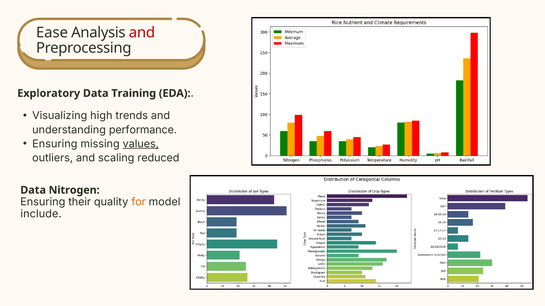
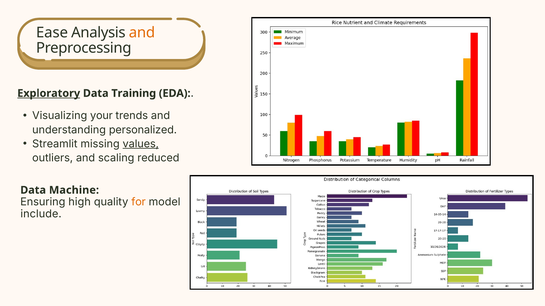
and at (142, 33) colour: red -> orange
Exploratory underline: none -> present
high: high -> your
performance: performance -> personalized
Ensuring at (55, 144): Ensuring -> Streamlit
Nitrogen: Nitrogen -> Machine
their: their -> high
